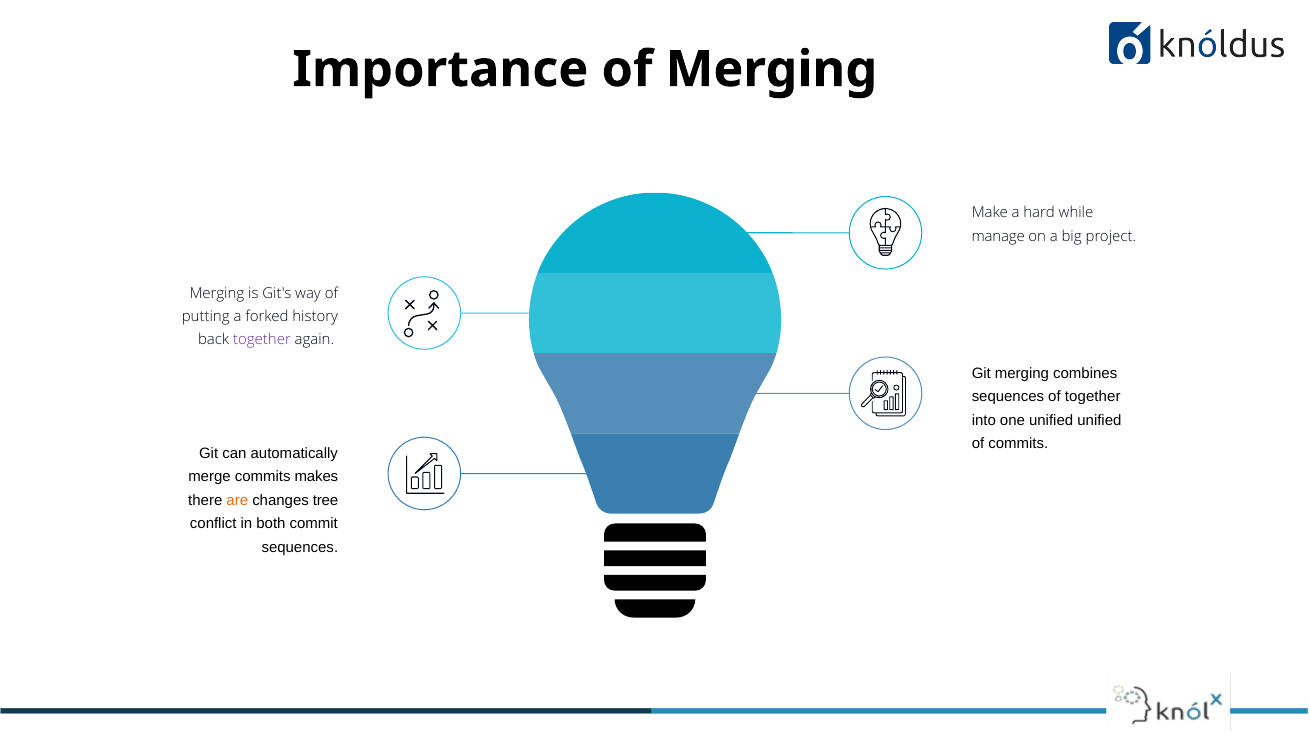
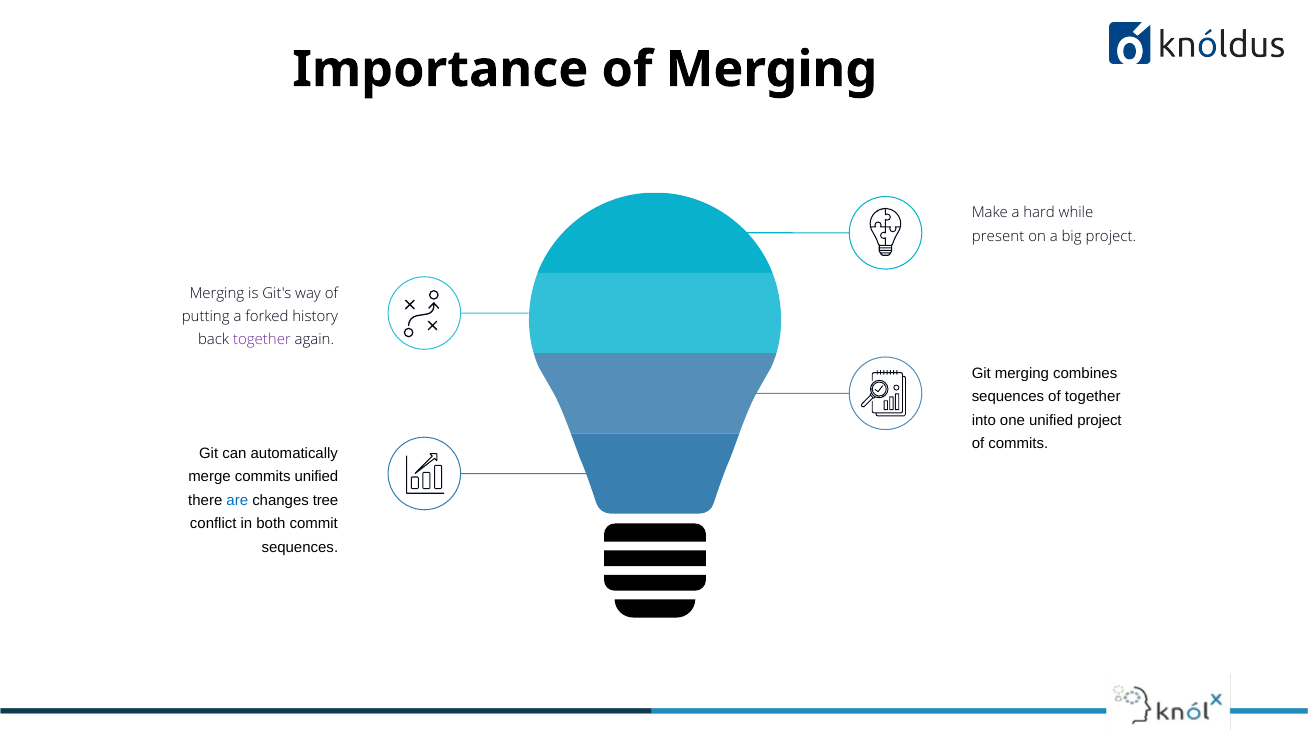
manage: manage -> present
unified unified: unified -> project
commits makes: makes -> unified
are colour: orange -> blue
